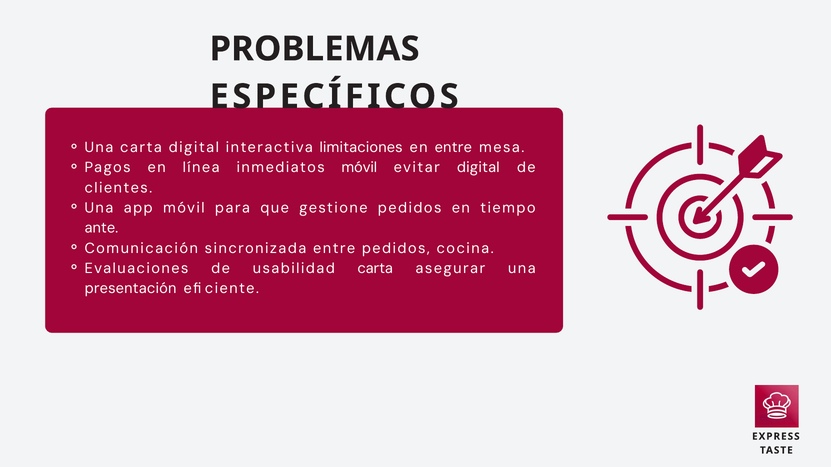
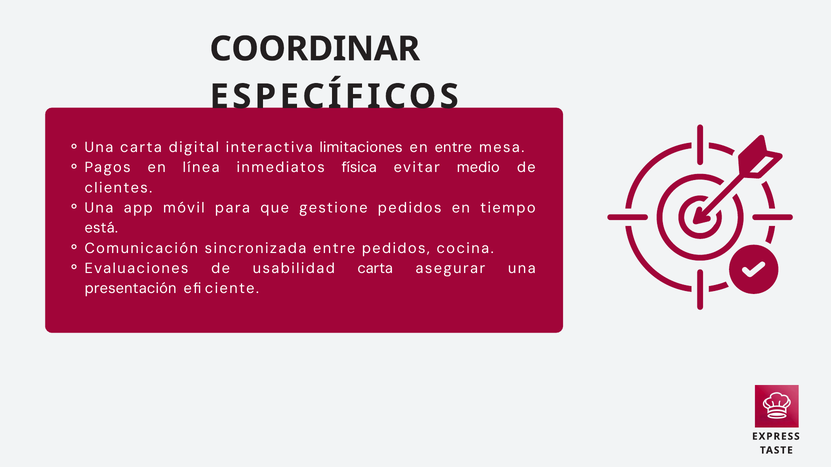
PROBLEMAS: PROBLEMAS -> COORDINAR
inmediatos móvil: móvil -> física
evitar digital: digital -> medio
ante: ante -> está
